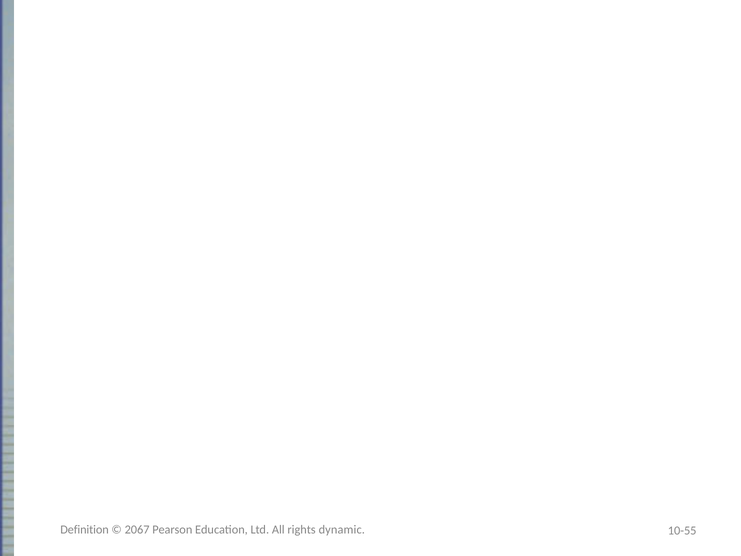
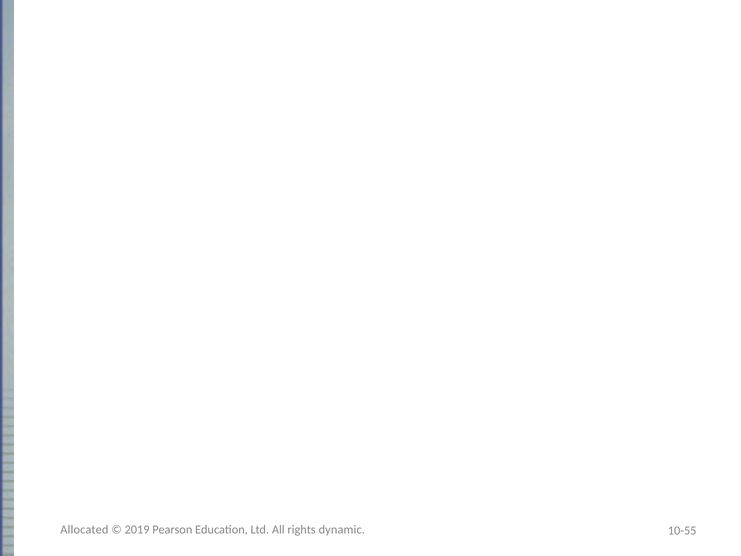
Definition: Definition -> Allocated
2067: 2067 -> 2019
